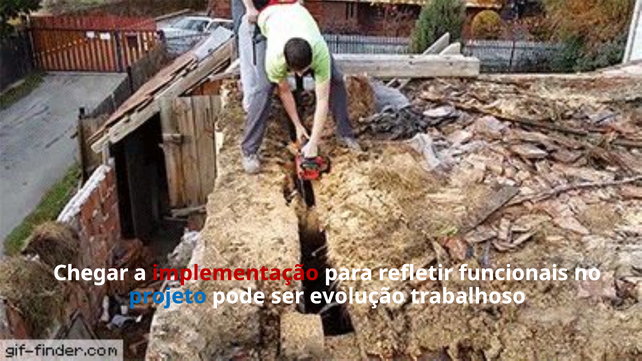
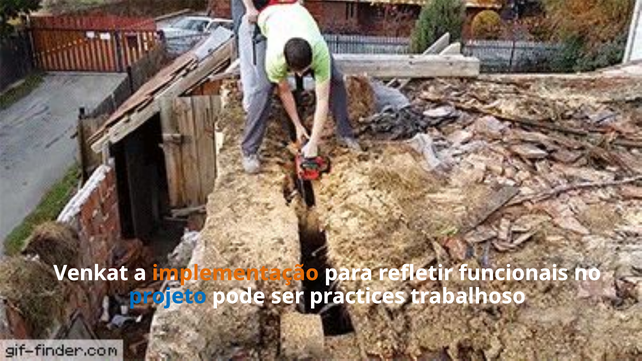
Chegar: Chegar -> Venkat
implementação colour: red -> orange
evolução: evolução -> practices
